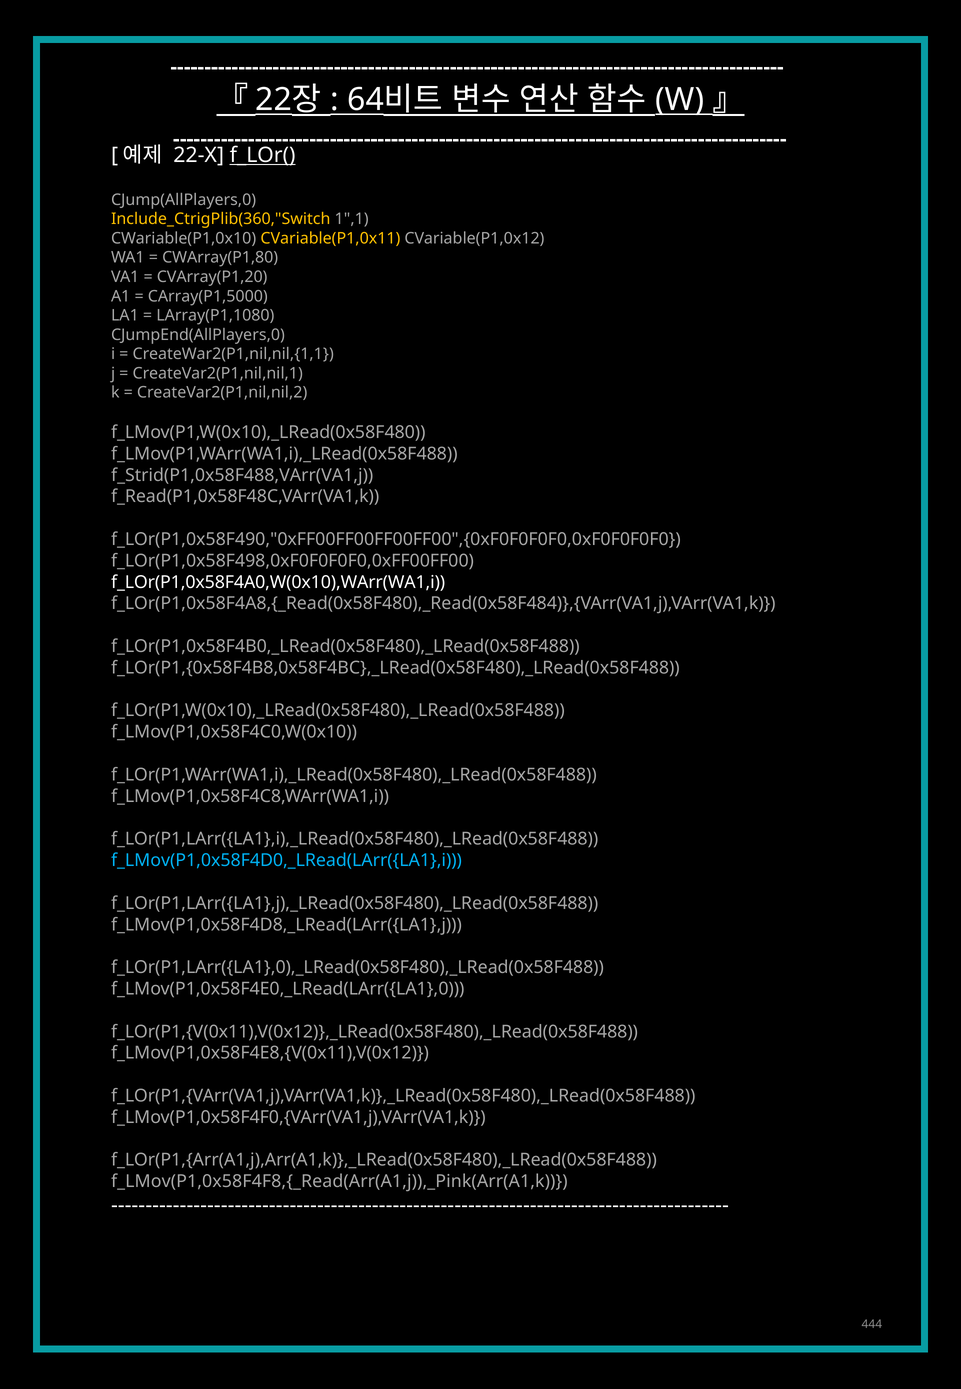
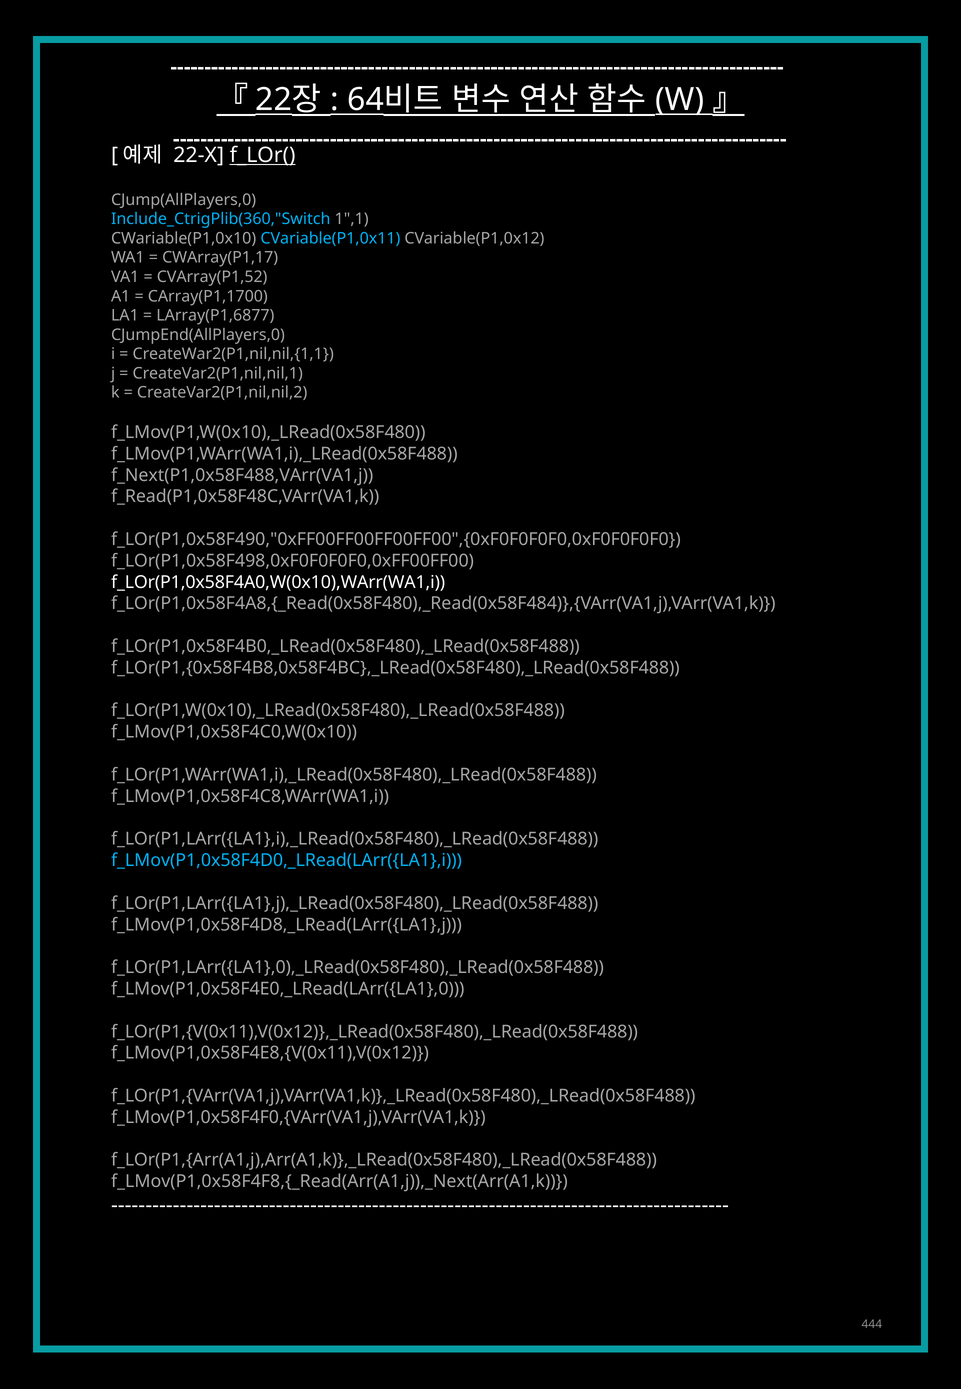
Include_CtrigPlib(360,"Switch colour: yellow -> light blue
CVariable(P1,0x11 colour: yellow -> light blue
CWArray(P1,80: CWArray(P1,80 -> CWArray(P1,17
CVArray(P1,20: CVArray(P1,20 -> CVArray(P1,52
CArray(P1,5000: CArray(P1,5000 -> CArray(P1,1700
LArray(P1,1080: LArray(P1,1080 -> LArray(P1,6877
f_Strid(P1,0x58F488,VArr(VA1,j: f_Strid(P1,0x58F488,VArr(VA1,j -> f_Next(P1,0x58F488,VArr(VA1,j
f_LMov(P1,0x58F4F8,{_Read(Arr(A1,j)),_Pink(Arr(A1,k: f_LMov(P1,0x58F4F8,{_Read(Arr(A1,j)),_Pink(Arr(A1,k -> f_LMov(P1,0x58F4F8,{_Read(Arr(A1,j)),_Next(Arr(A1,k
